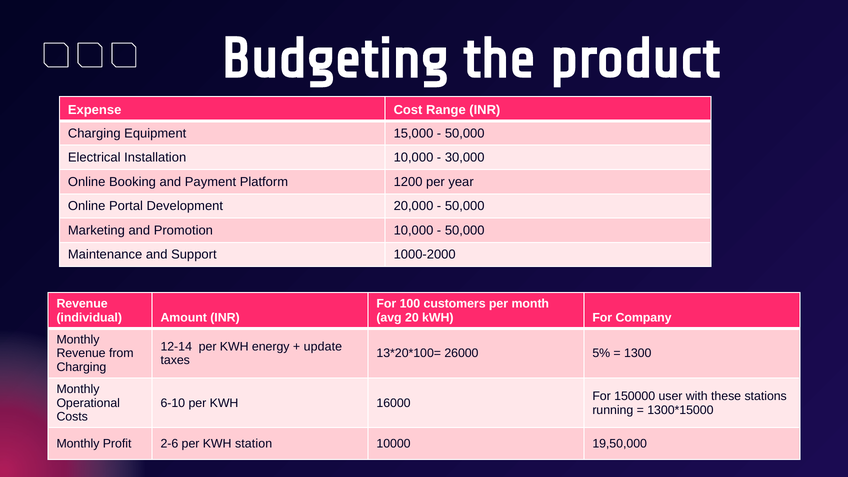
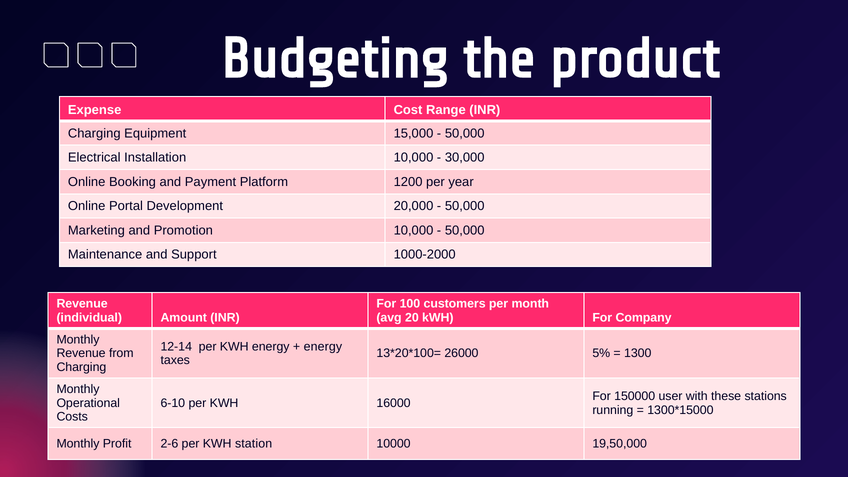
update at (323, 347): update -> energy
